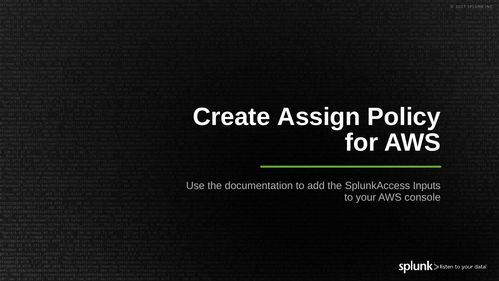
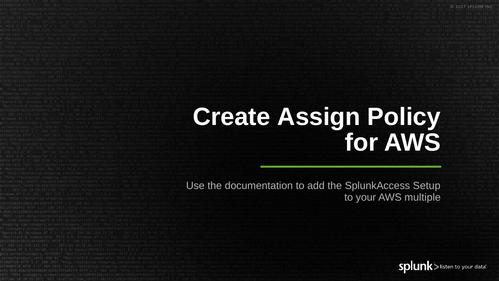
Inputs: Inputs -> Setup
console: console -> multiple
